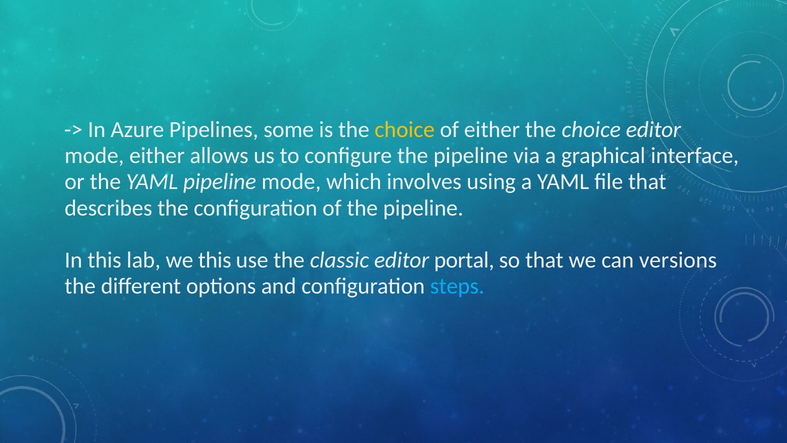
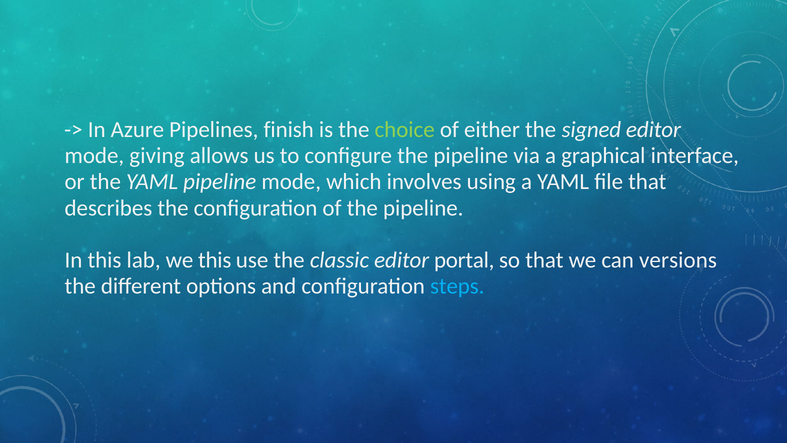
some: some -> finish
choice at (405, 129) colour: yellow -> light green
either the choice: choice -> signed
mode either: either -> giving
